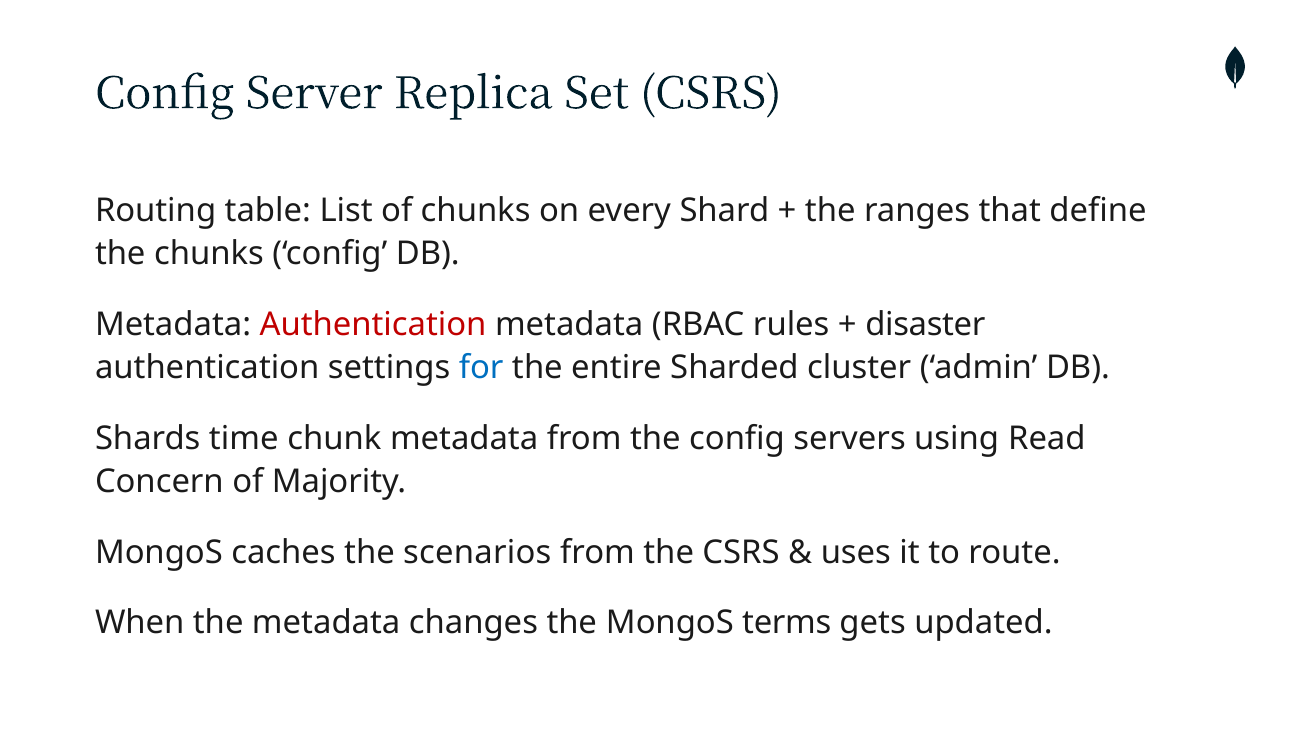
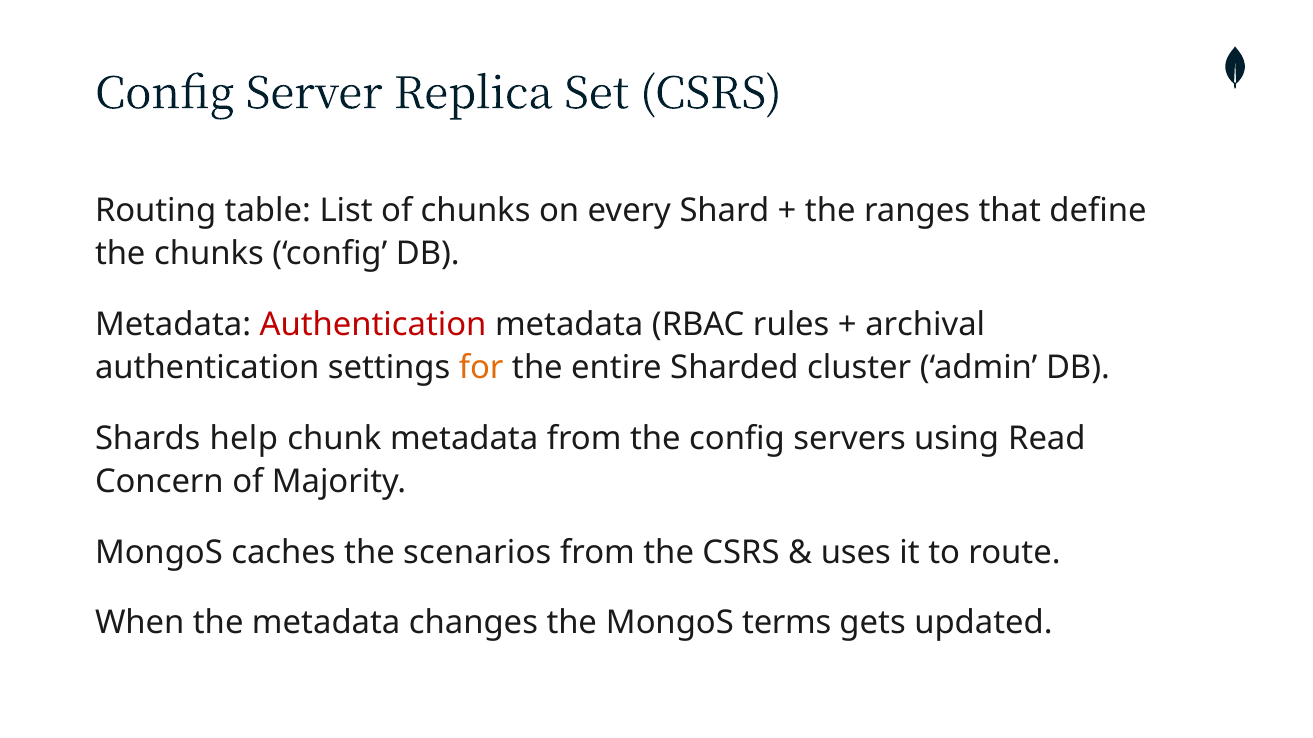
disaster: disaster -> archival
for colour: blue -> orange
time: time -> help
